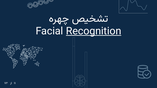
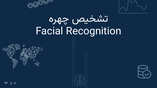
Recognition underline: present -> none
